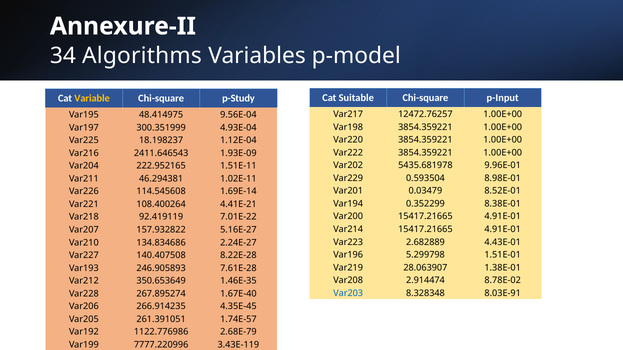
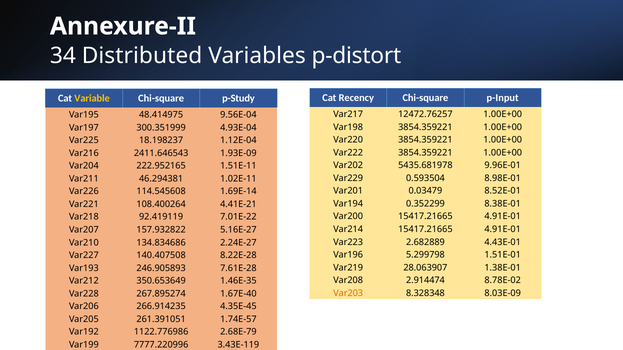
Algorithms: Algorithms -> Distributed
p-model: p-model -> p-distort
Suitable: Suitable -> Recency
Var203 colour: blue -> orange
8.03E-91: 8.03E-91 -> 8.03E-09
